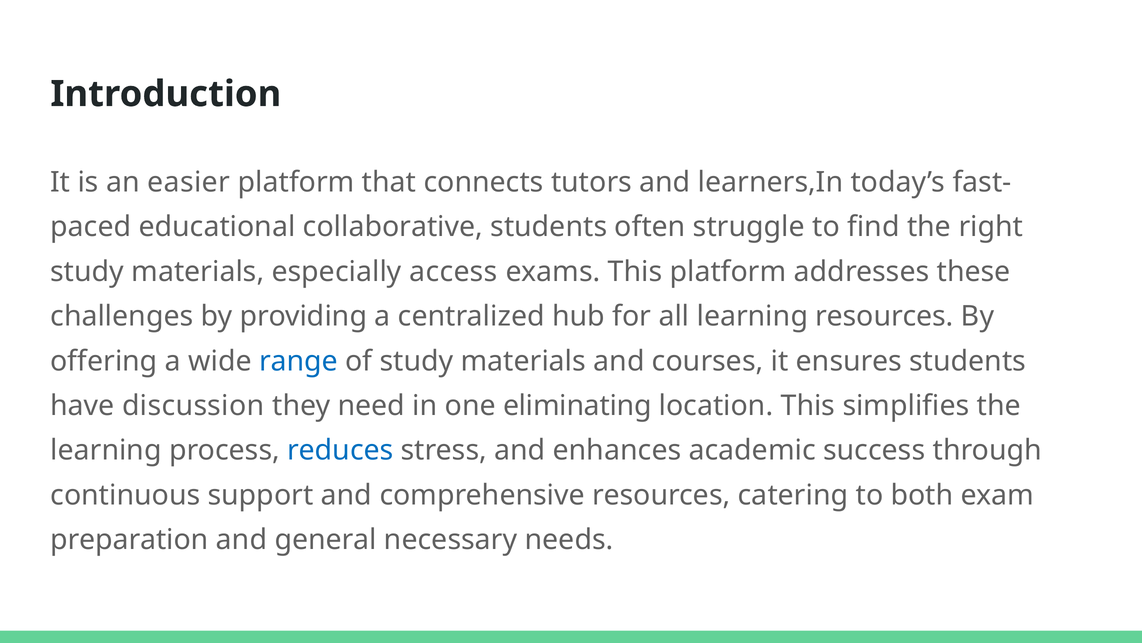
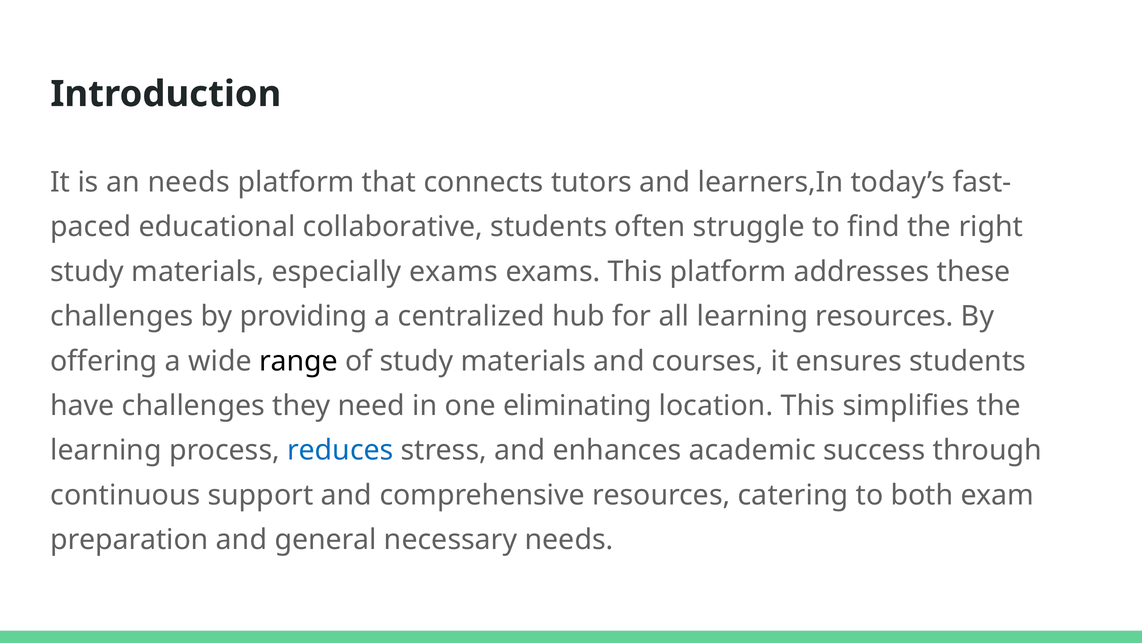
an easier: easier -> needs
especially access: access -> exams
range colour: blue -> black
have discussion: discussion -> challenges
